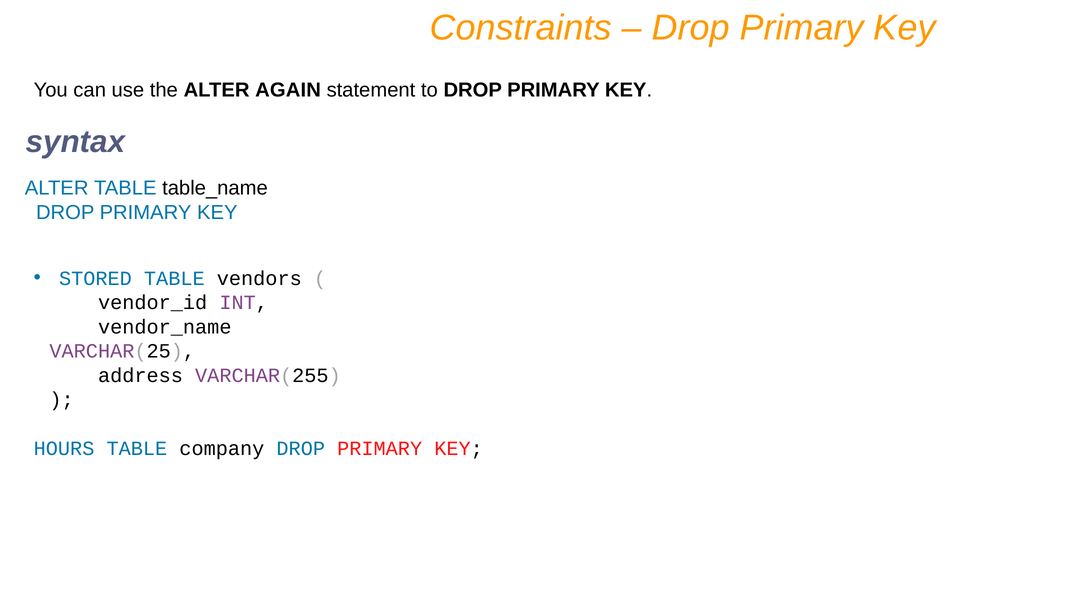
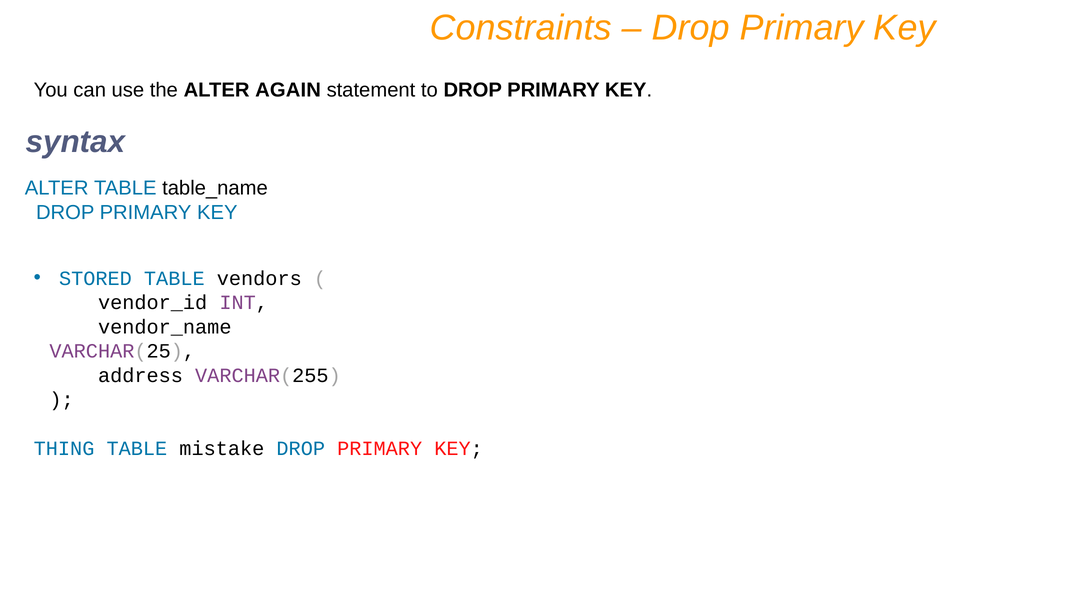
HOURS: HOURS -> THING
company: company -> mistake
